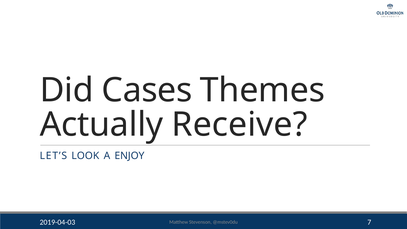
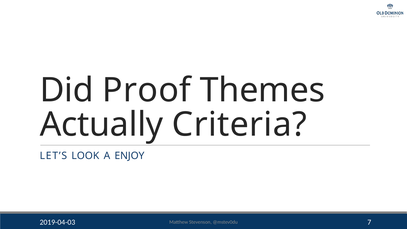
Cases: Cases -> Proof
Receive: Receive -> Criteria
